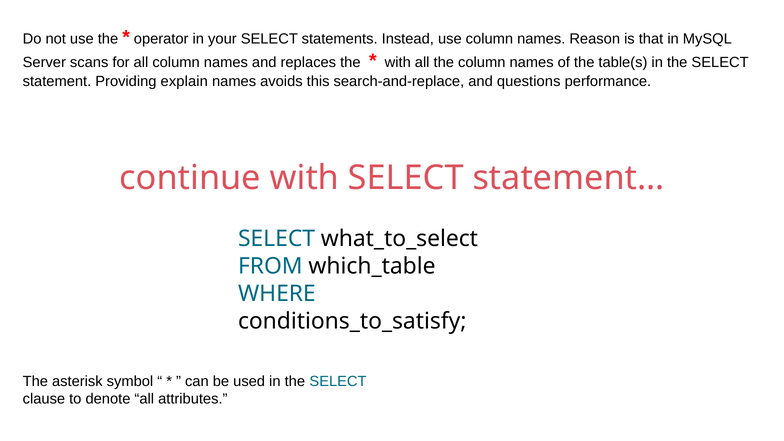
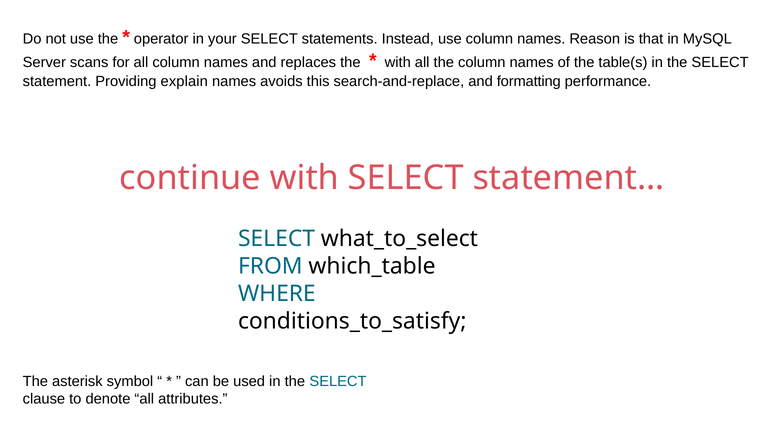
questions: questions -> formatting
